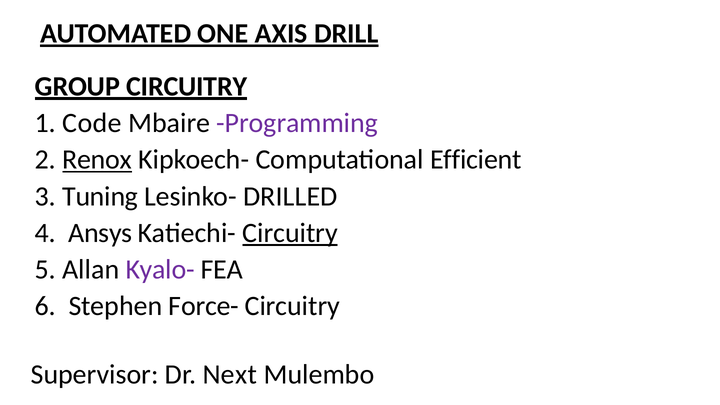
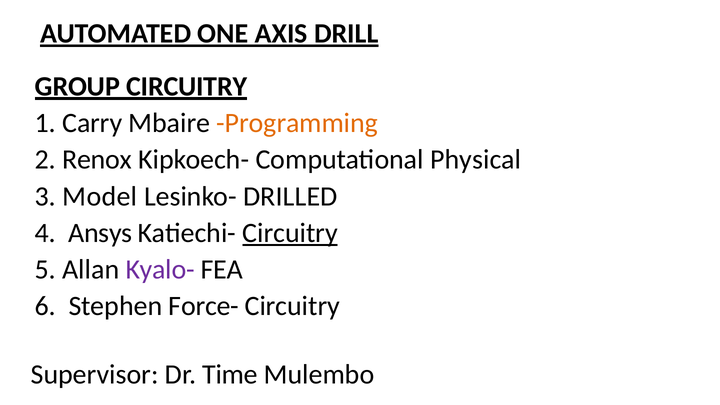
Code: Code -> Carry
Programming colour: purple -> orange
Renox underline: present -> none
Efficient: Efficient -> Physical
Tuning: Tuning -> Model
Next: Next -> Time
